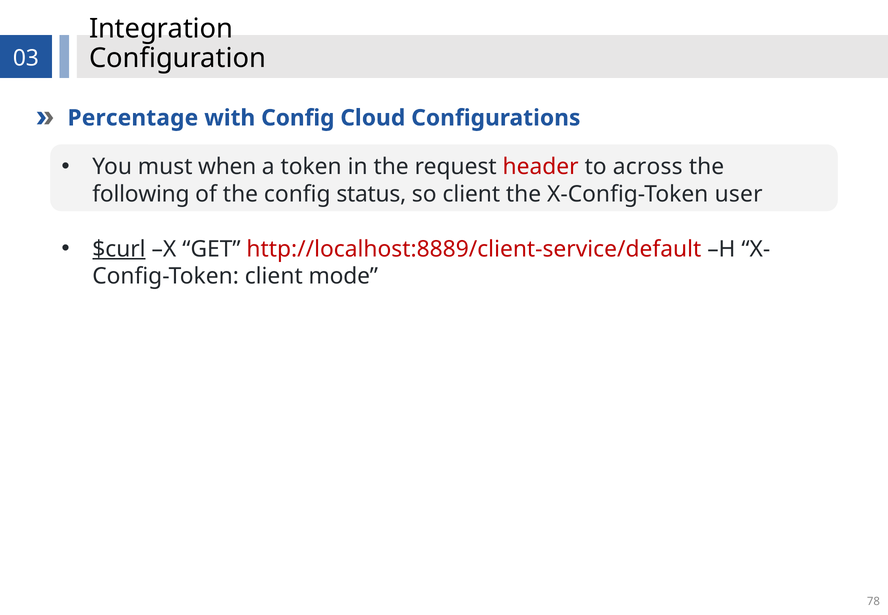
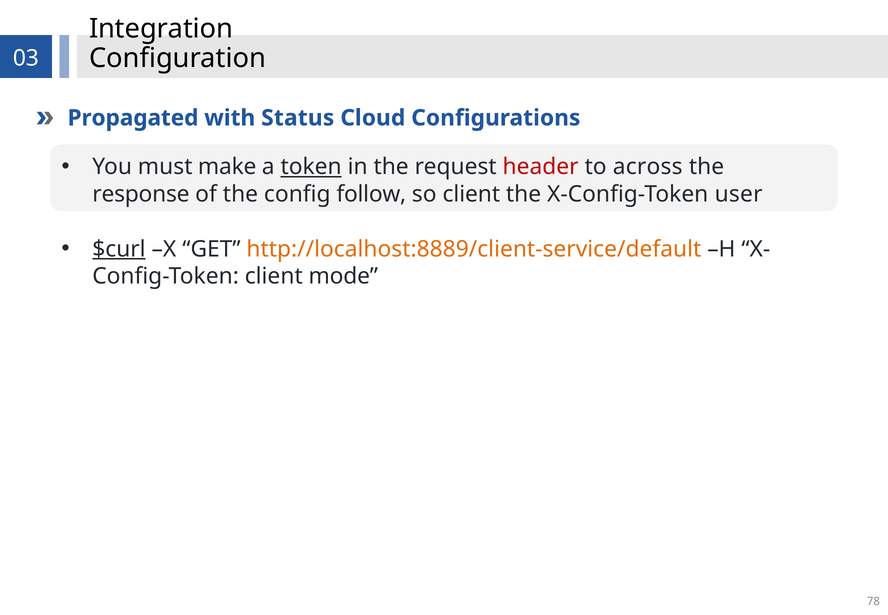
Percentage: Percentage -> Propagated
with Config: Config -> Status
when: when -> make
token underline: none -> present
following: following -> response
status: status -> follow
http://localhost:8889/client-service/default colour: red -> orange
